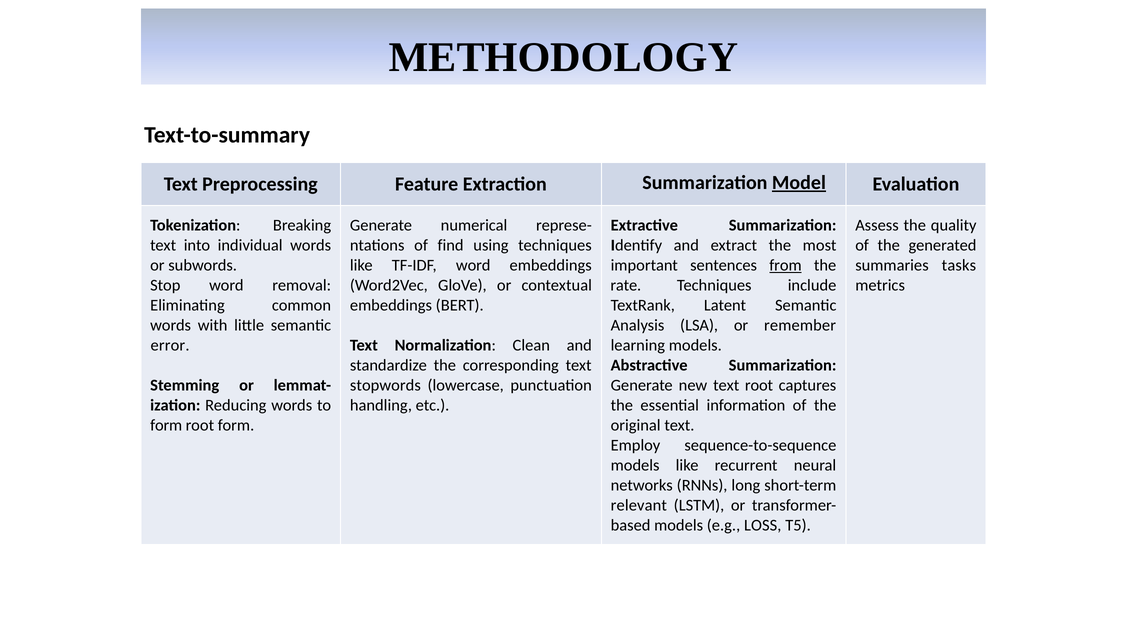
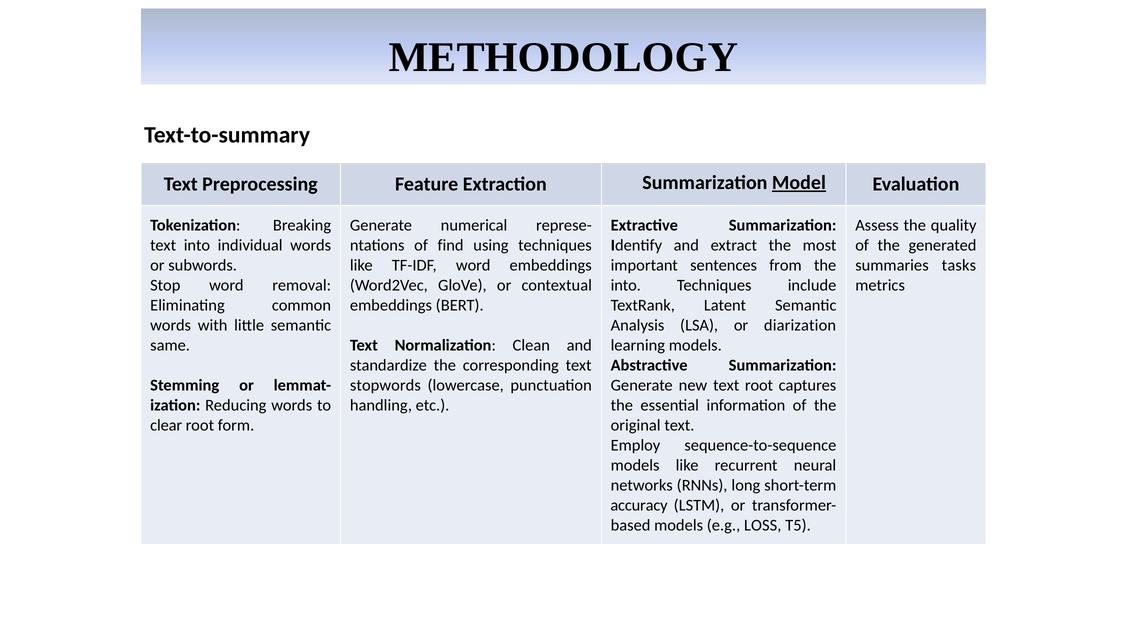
from underline: present -> none
rate at (626, 285): rate -> into
remember: remember -> diarization
error: error -> same
form at (166, 425): form -> clear
relevant: relevant -> accuracy
